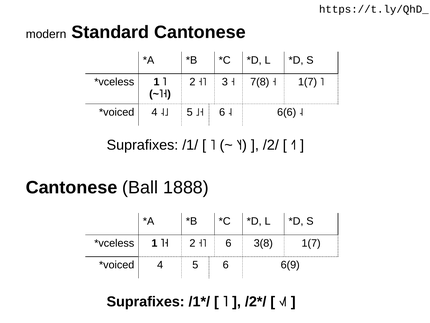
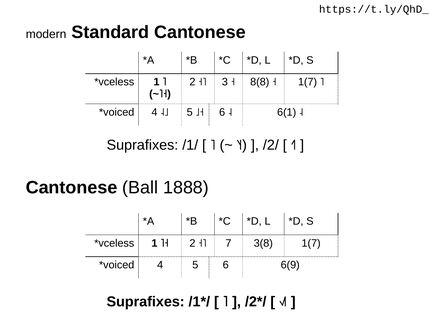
7(8: 7(8 -> 8(8
6(6: 6(6 -> 6(1
6 at (228, 243): 6 -> 7
